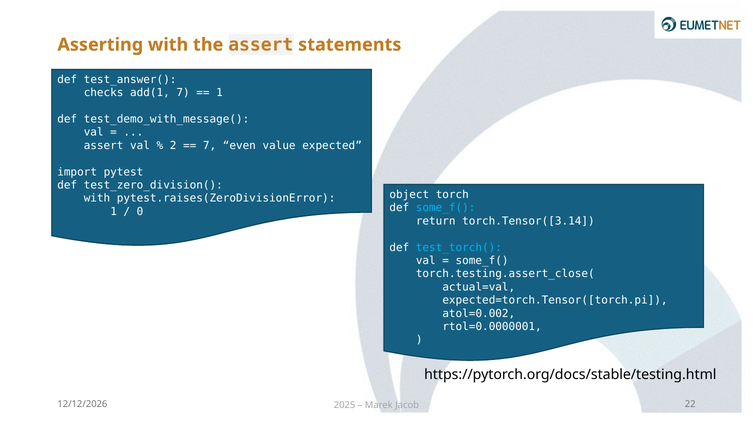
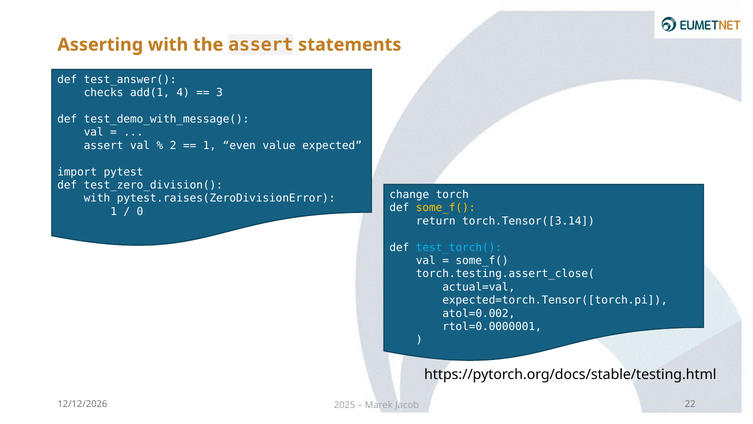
add(1 7: 7 -> 4
1 at (219, 93): 1 -> 3
7 at (210, 145): 7 -> 1
object: object -> change
some_f( at (446, 208) colour: light blue -> yellow
